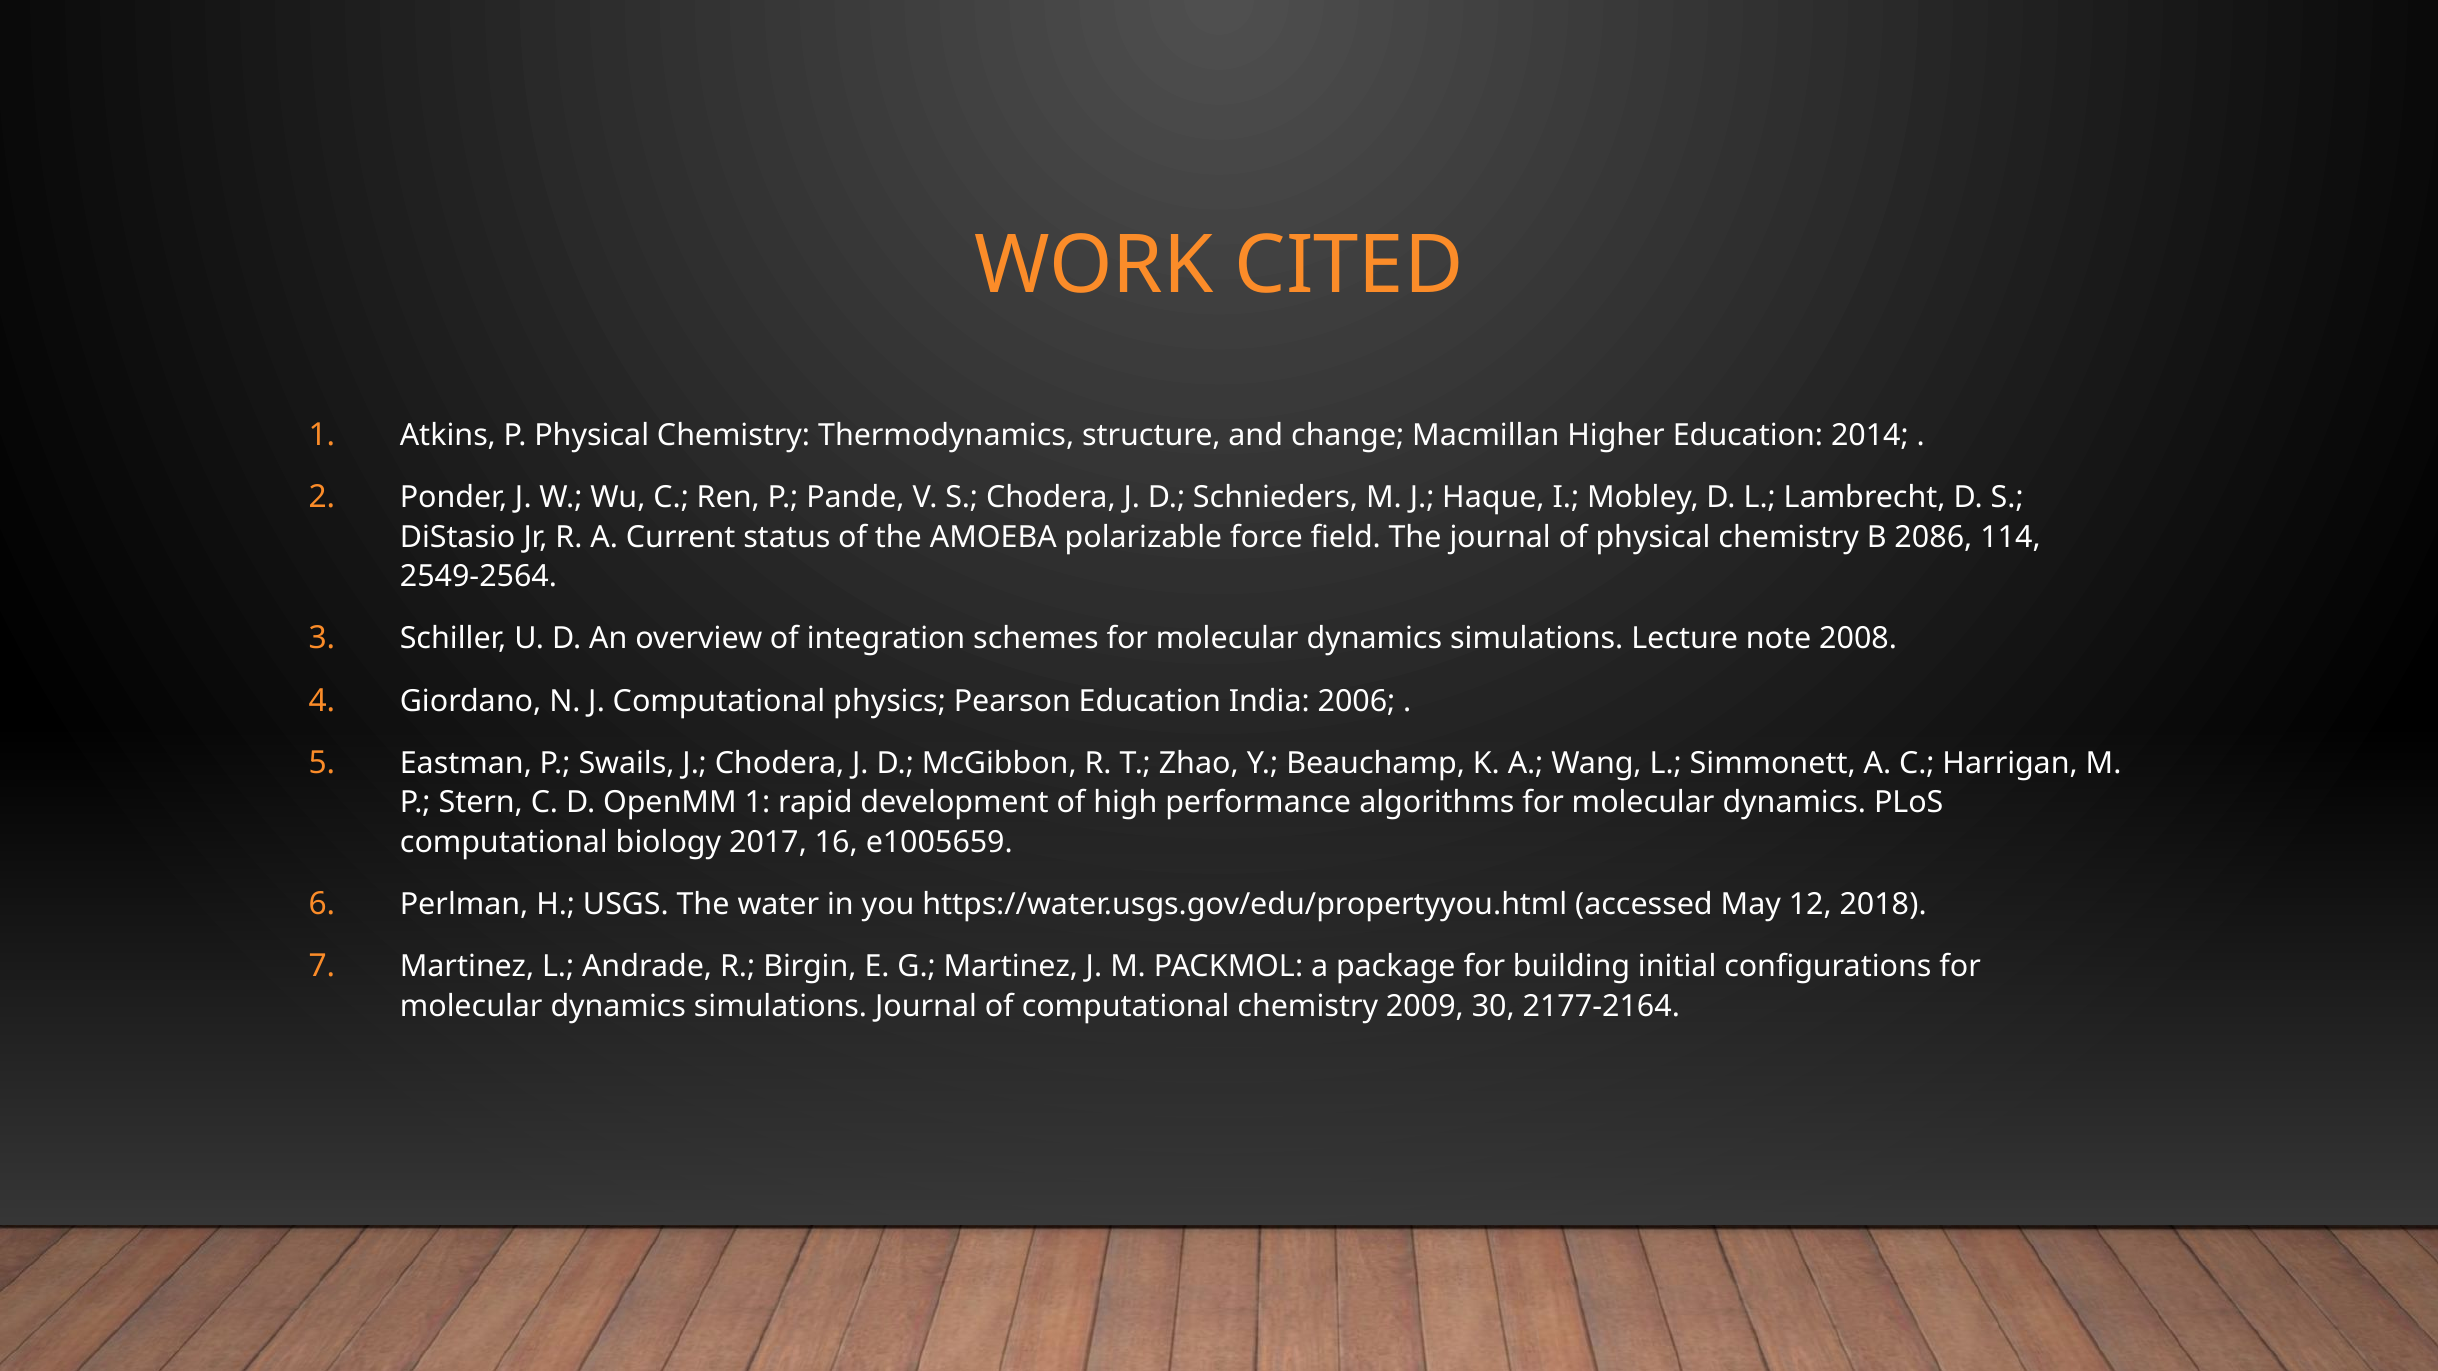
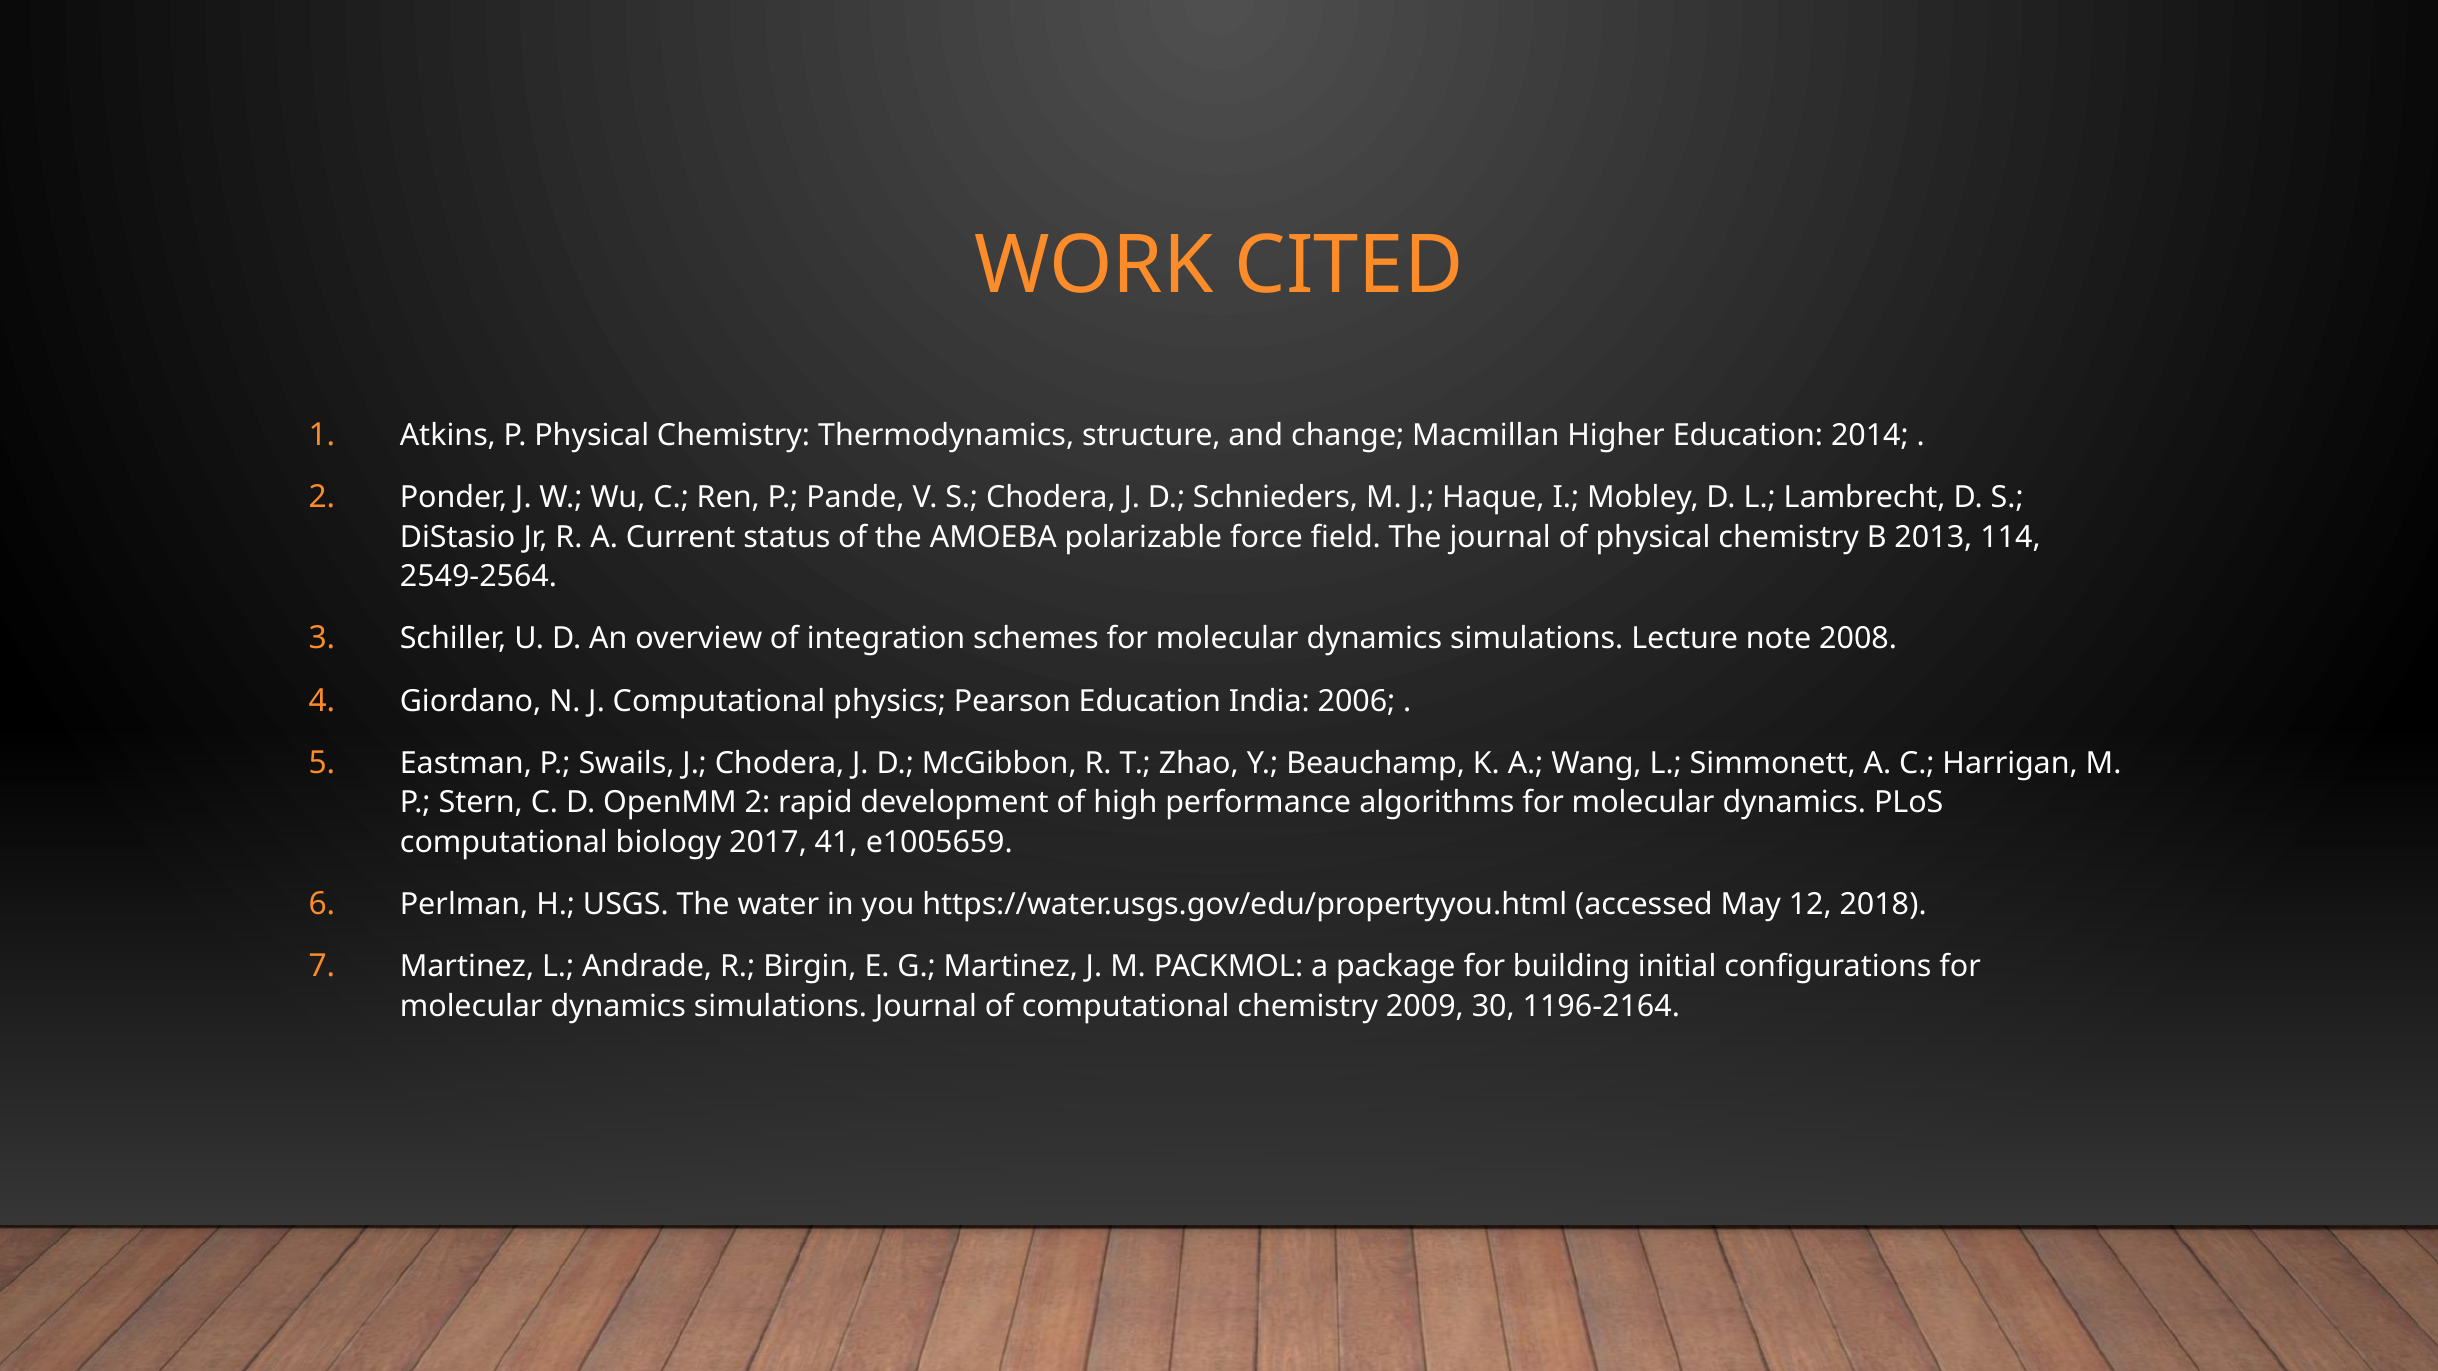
2086: 2086 -> 2013
OpenMM 1: 1 -> 2
16: 16 -> 41
2177-2164: 2177-2164 -> 1196-2164
